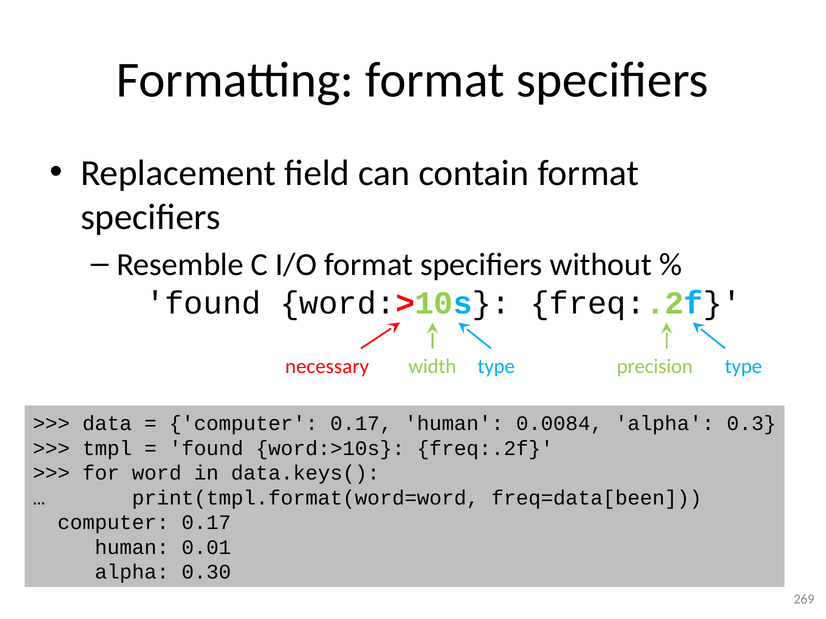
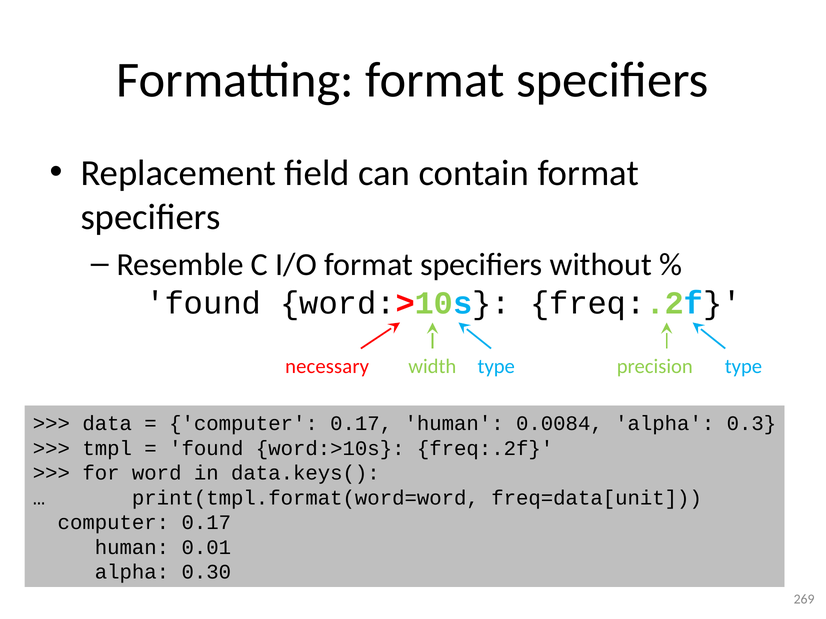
freq=data[been: freq=data[been -> freq=data[unit
